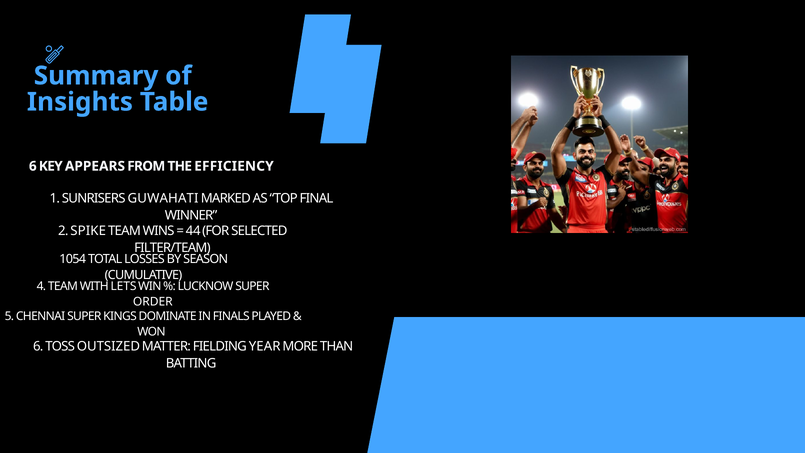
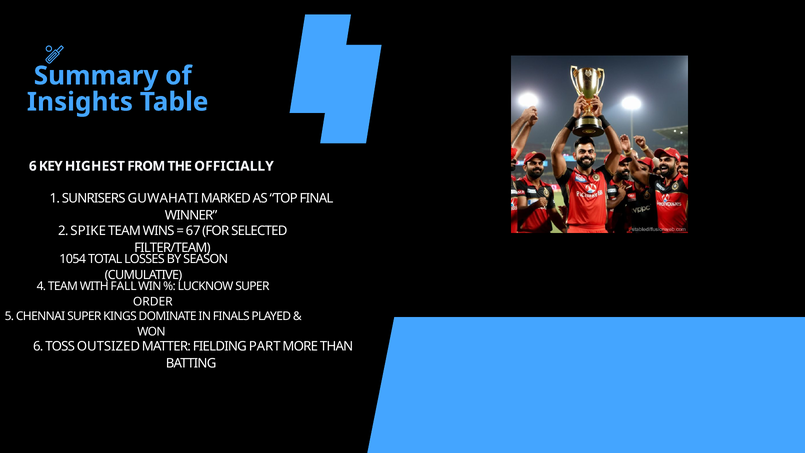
APPEARS: APPEARS -> HIGHEST
EFFICIENCY: EFFICIENCY -> OFFICIALLY
44: 44 -> 67
LETS: LETS -> FALL
YEAR: YEAR -> PART
